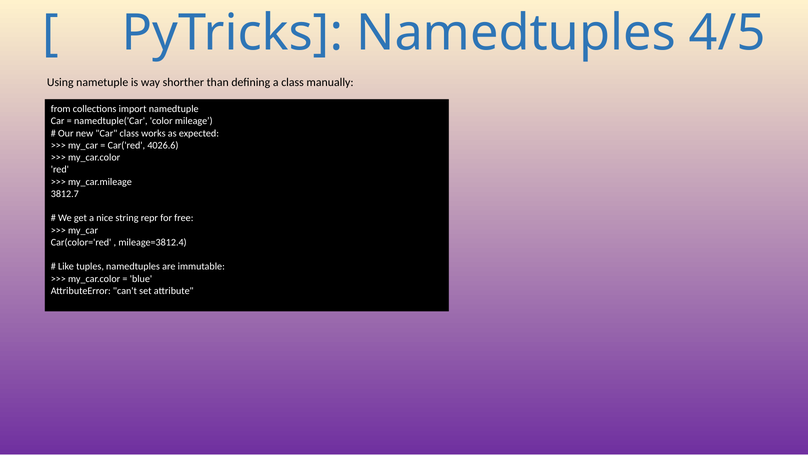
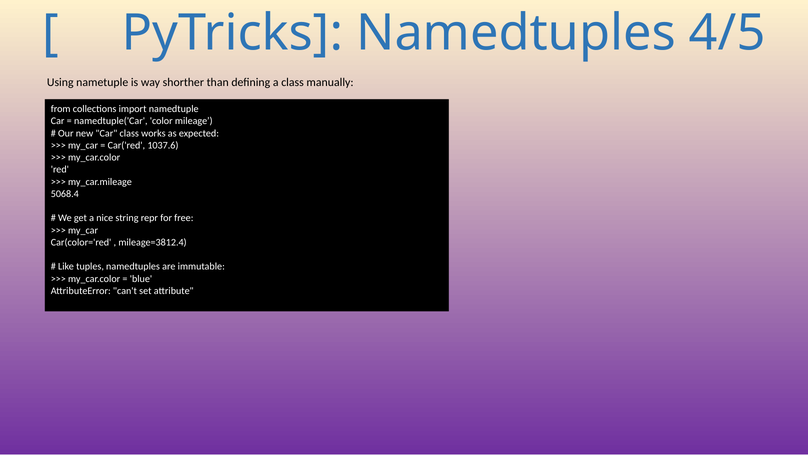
4026.6: 4026.6 -> 1037.6
3812.7: 3812.7 -> 5068.4
